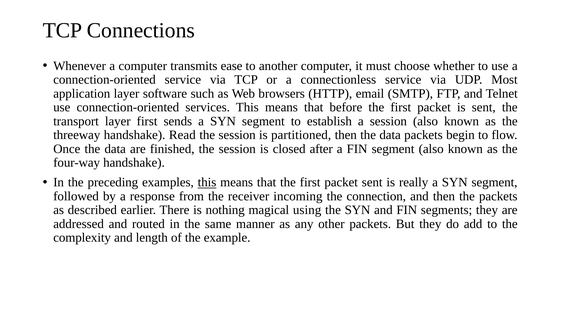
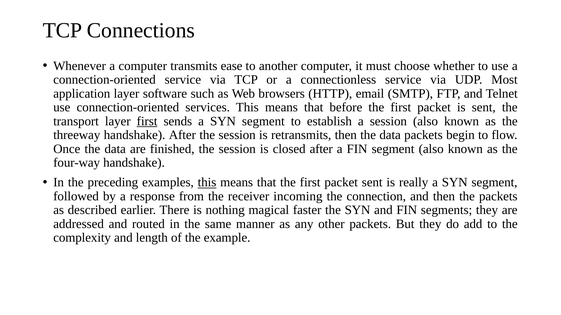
first at (147, 121) underline: none -> present
handshake Read: Read -> After
partitioned: partitioned -> retransmits
using: using -> faster
